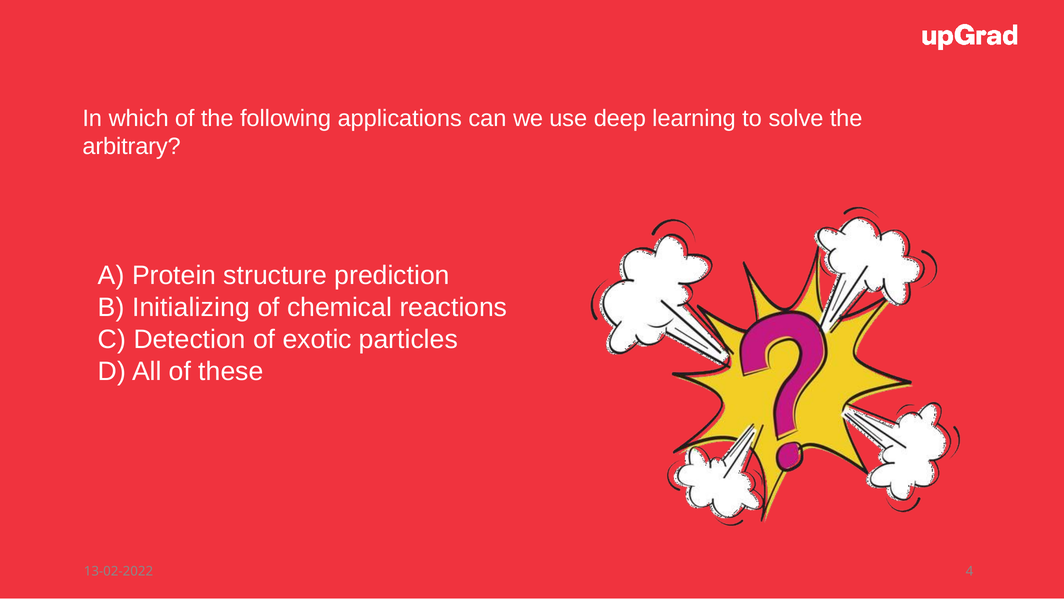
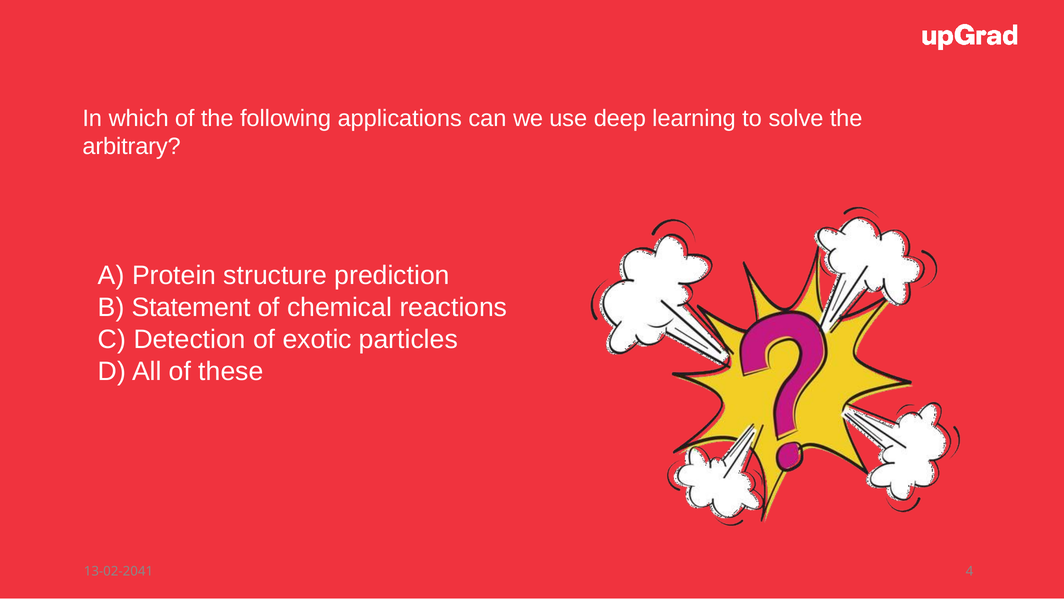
Initializing: Initializing -> Statement
13-02-2022: 13-02-2022 -> 13-02-2041
